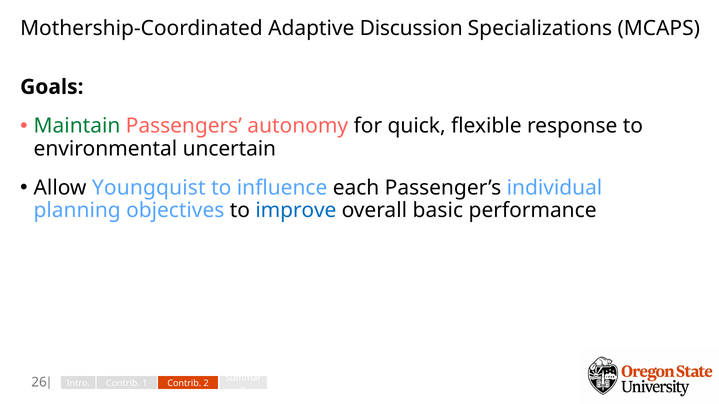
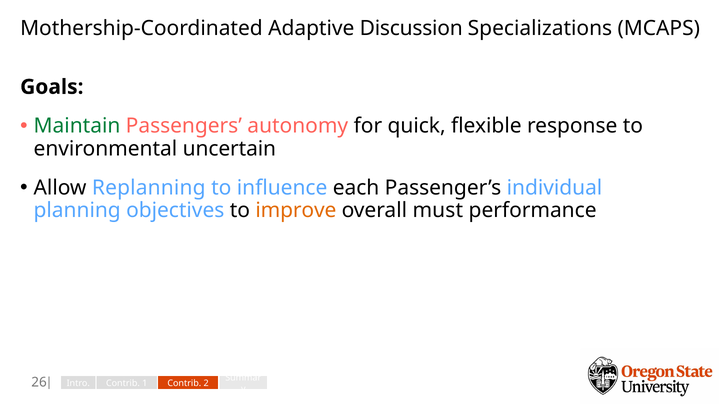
Youngquist: Youngquist -> Replanning
improve colour: blue -> orange
basic: basic -> must
